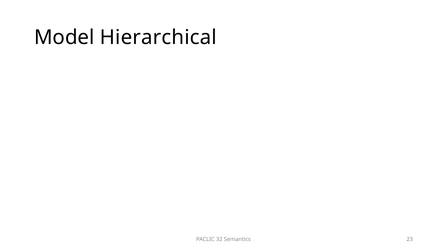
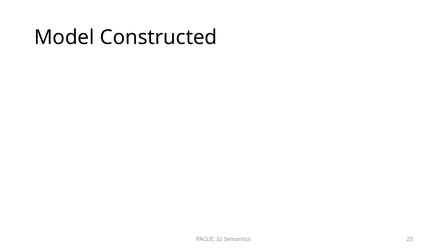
Hierarchical: Hierarchical -> Constructed
